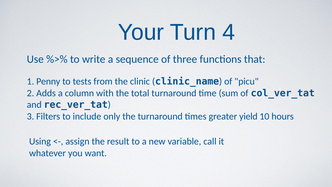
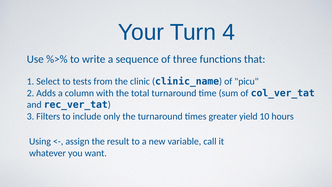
Penny: Penny -> Select
